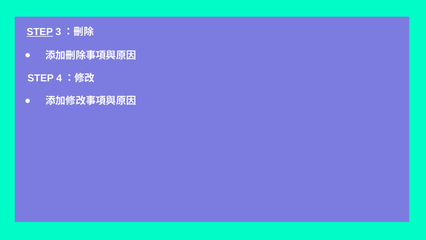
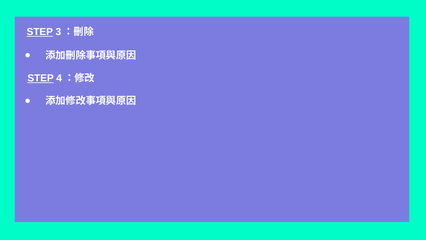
STEP at (41, 78) underline: none -> present
